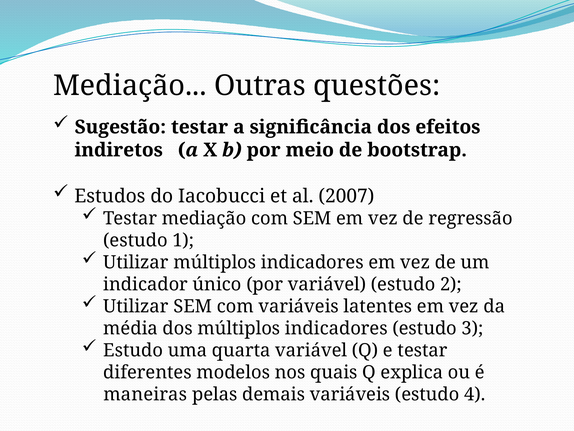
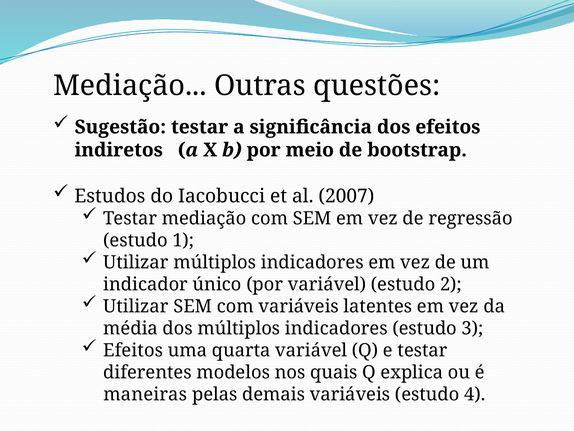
Estudo at (133, 350): Estudo -> Efeitos
